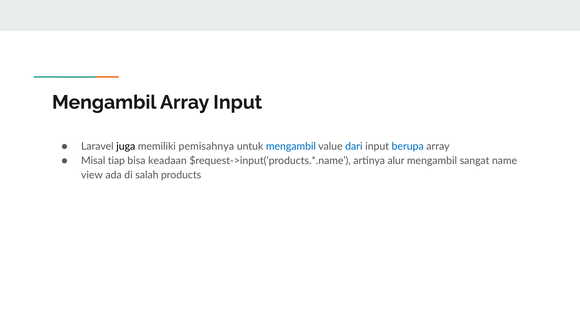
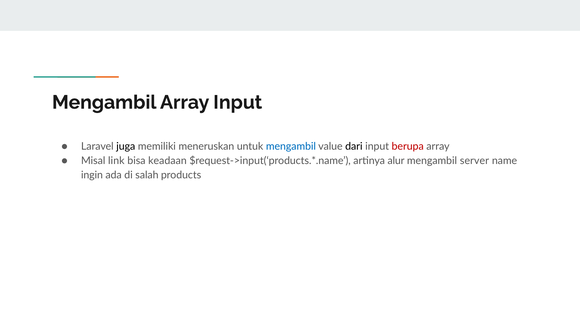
pemisahnya: pemisahnya -> meneruskan
dari colour: blue -> black
berupa colour: blue -> red
tiap: tiap -> link
sangat: sangat -> server
view: view -> ingin
